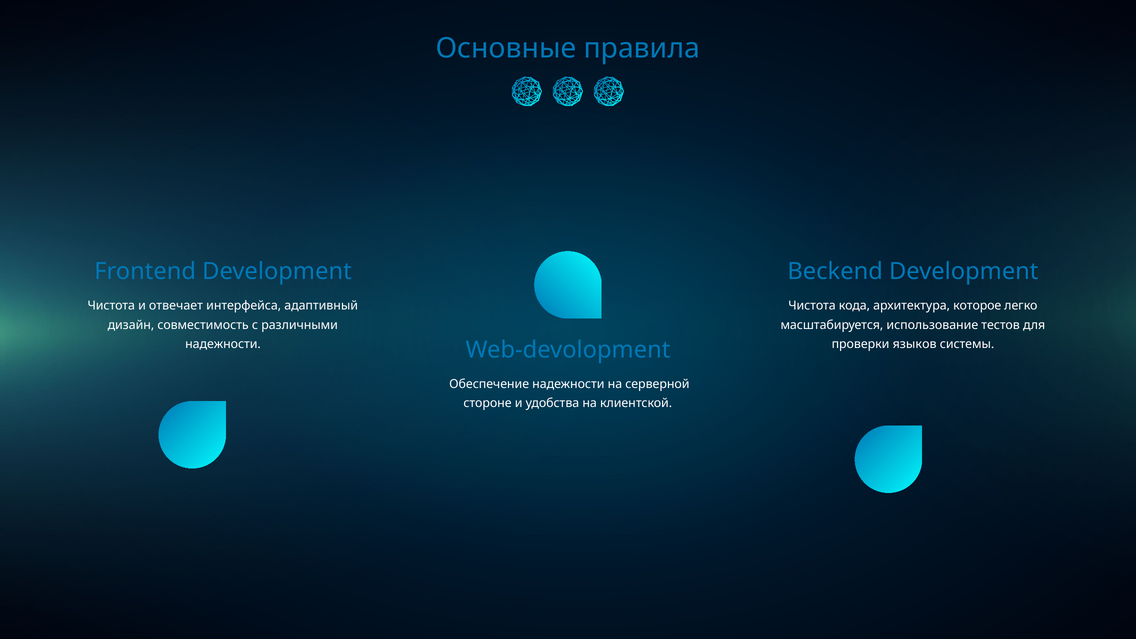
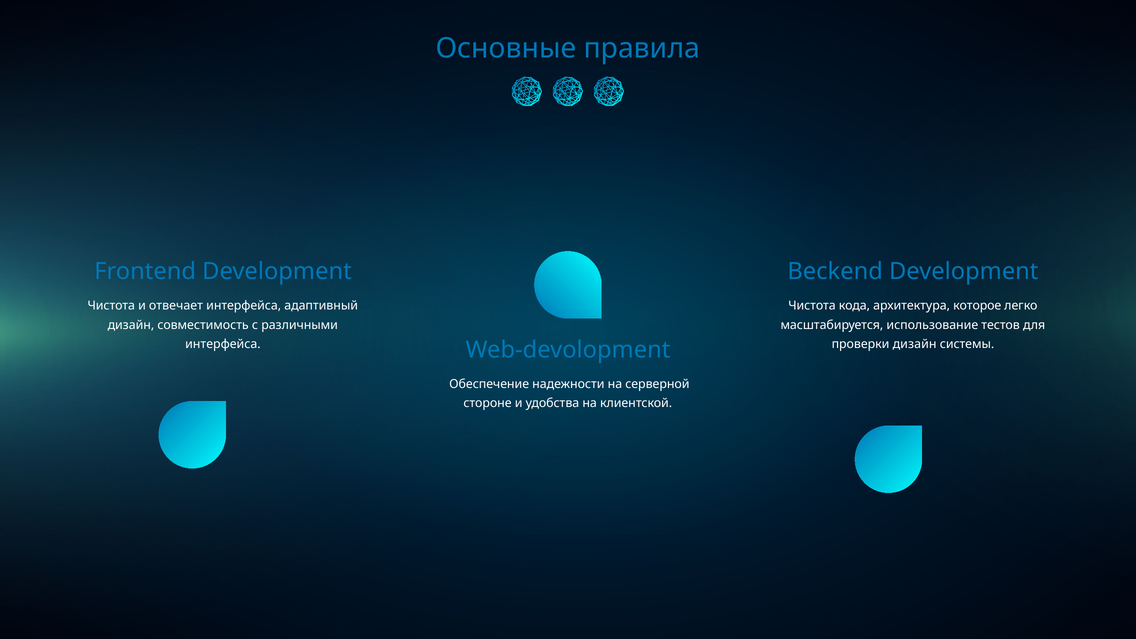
надежности at (223, 344): надежности -> интерфейса
проверки языков: языков -> дизайн
